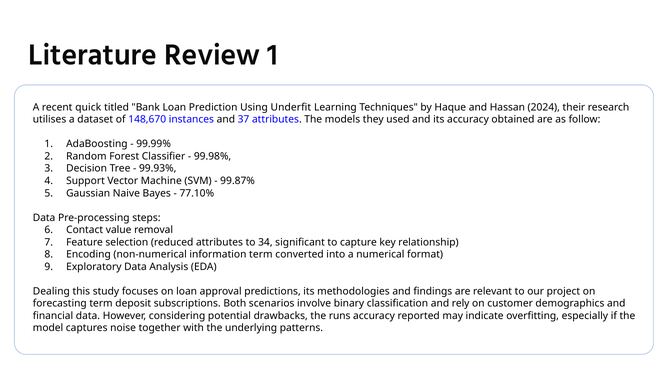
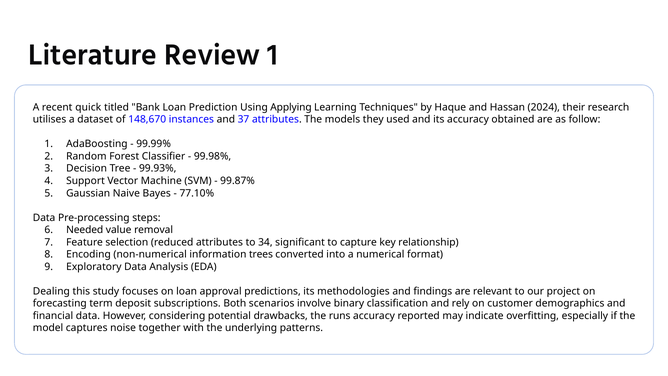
Underfit: Underfit -> Applying
Contact: Contact -> Needed
information term: term -> trees
